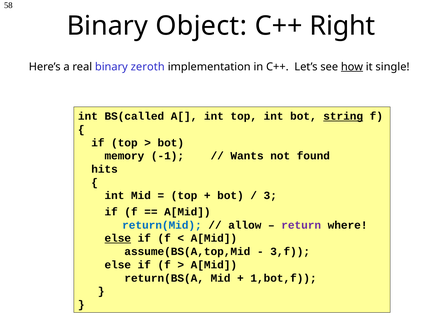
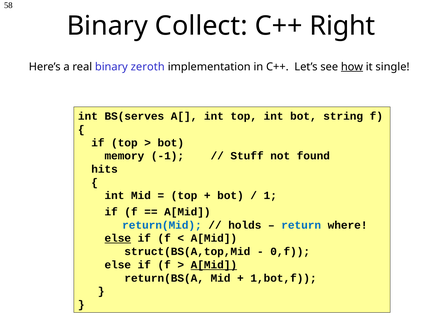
Object: Object -> Collect
BS(called: BS(called -> BS(serves
string underline: present -> none
Wants: Wants -> Stuff
3: 3 -> 1
allow: allow -> holds
return colour: purple -> blue
assume(BS(A,top,Mid: assume(BS(A,top,Mid -> struct(BS(A,top,Mid
3,f: 3,f -> 0,f
A[Mid at (214, 265) underline: none -> present
